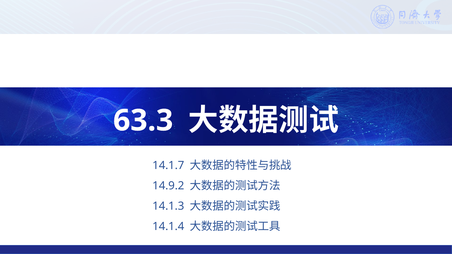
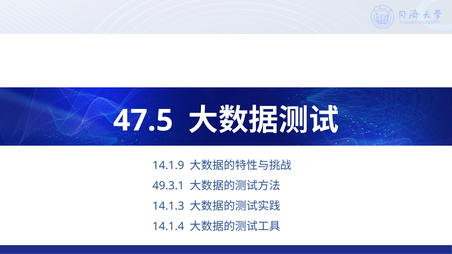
63.3: 63.3 -> 47.5
14.1.7: 14.1.7 -> 14.1.9
14.9.2: 14.9.2 -> 49.3.1
